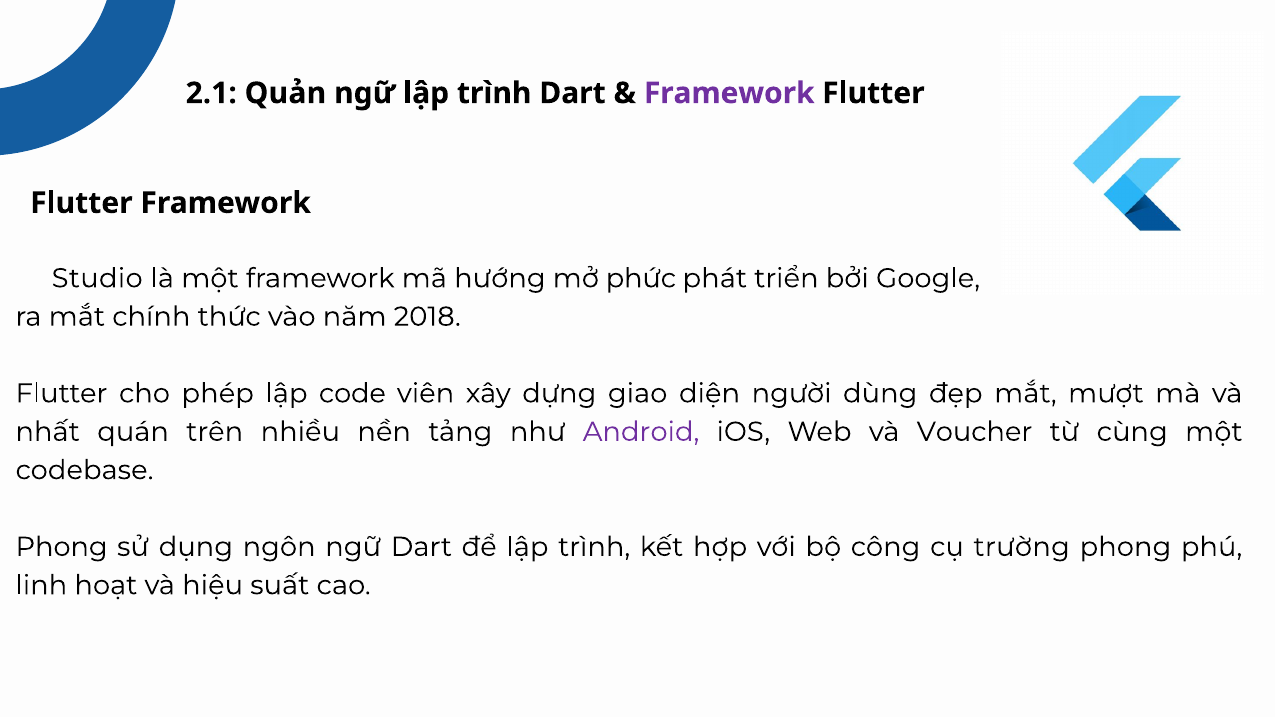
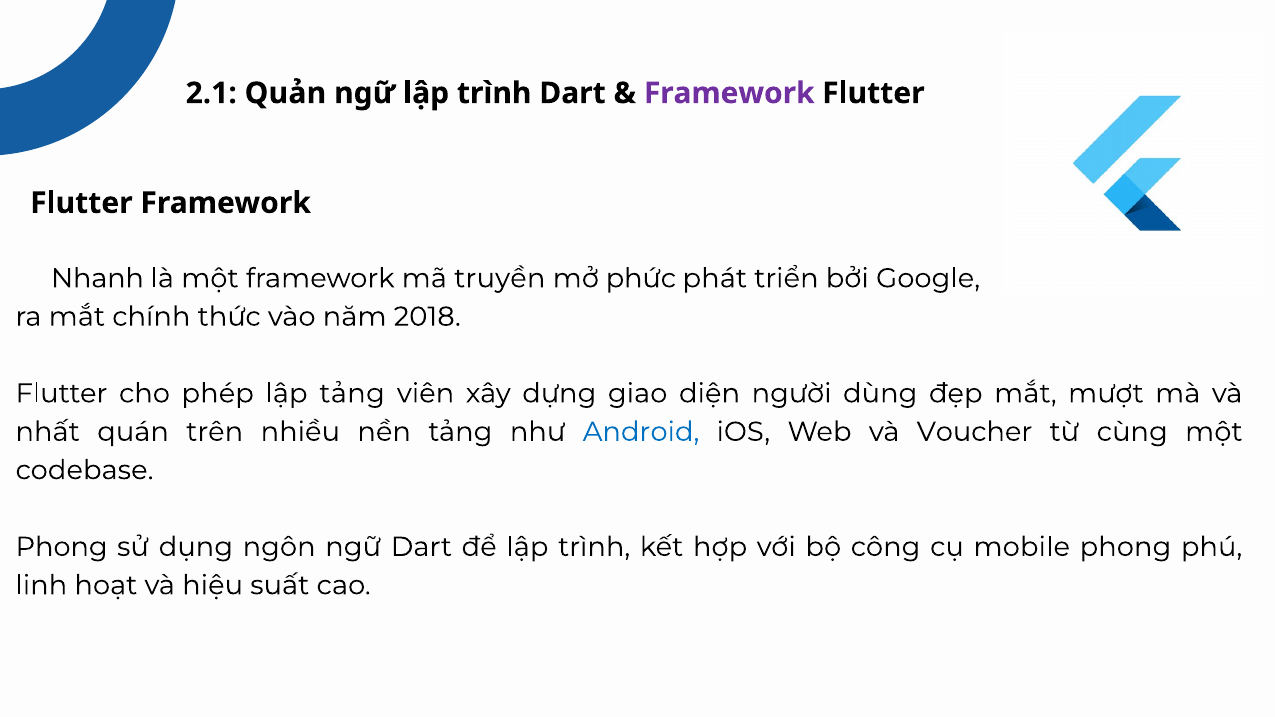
Studio: Studio -> Nhanh
hướng: hướng -> truyền
lập code: code -> tảng
Android colour: purple -> blue
trường: trường -> mobile
